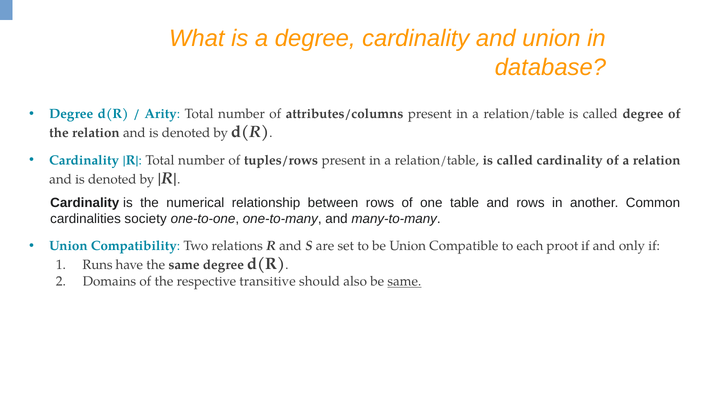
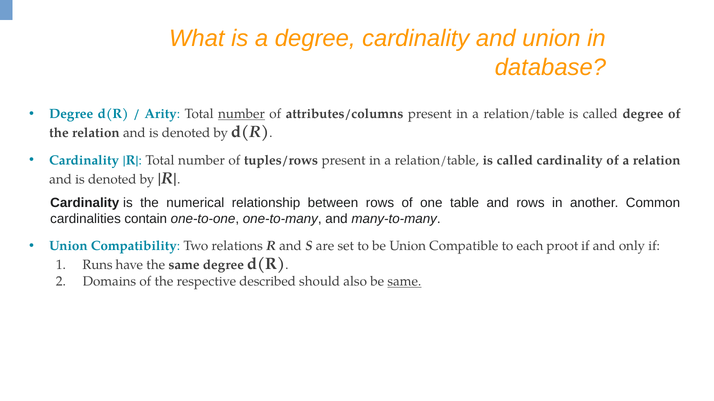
number at (241, 114) underline: none -> present
society: society -> contain
transitive: transitive -> described
